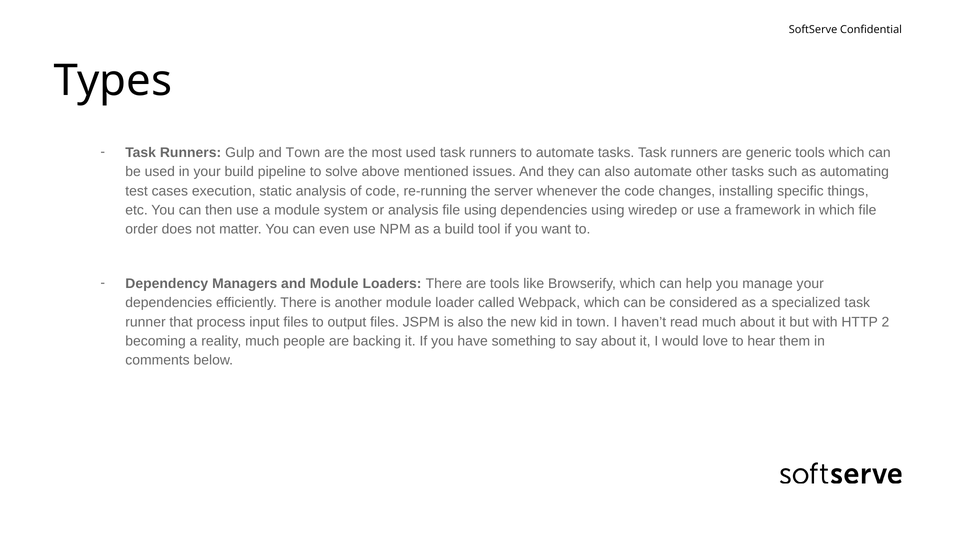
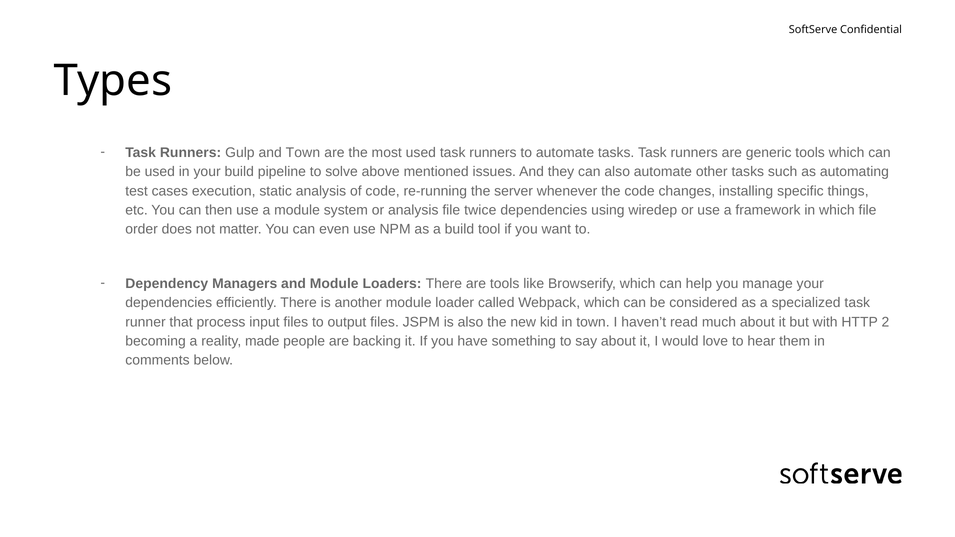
file using: using -> twice
reality much: much -> made
